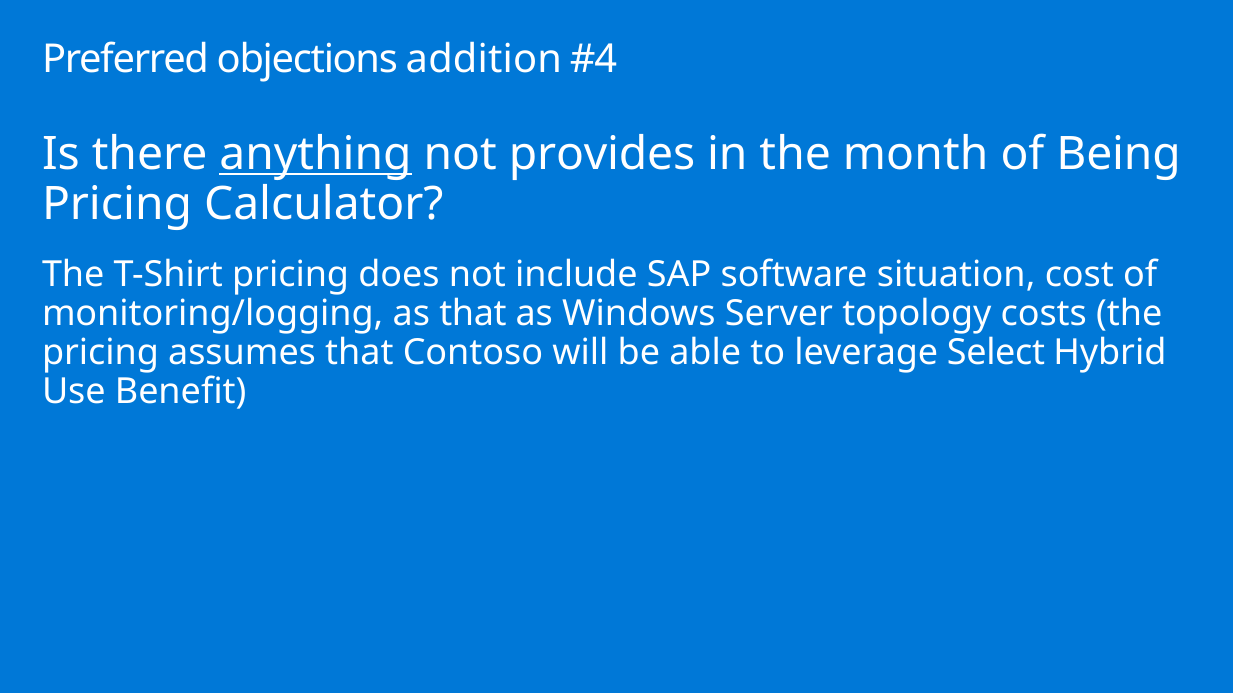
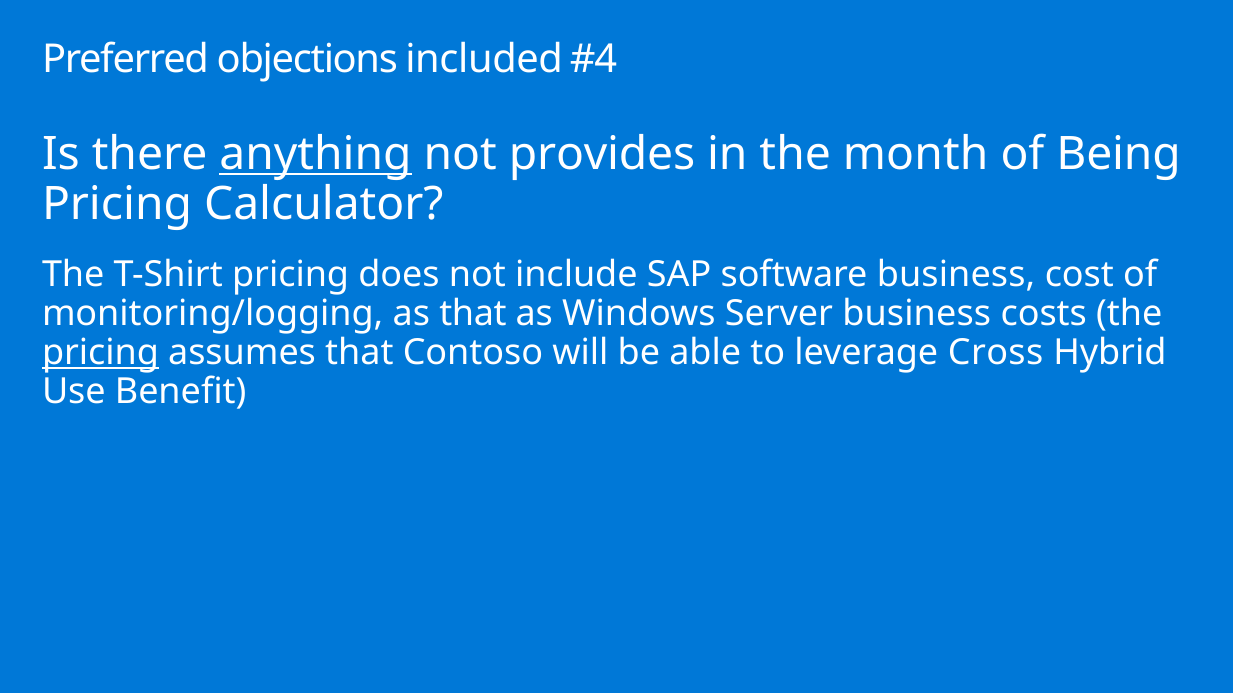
addition: addition -> included
software situation: situation -> business
Server topology: topology -> business
pricing at (100, 353) underline: none -> present
Select: Select -> Cross
